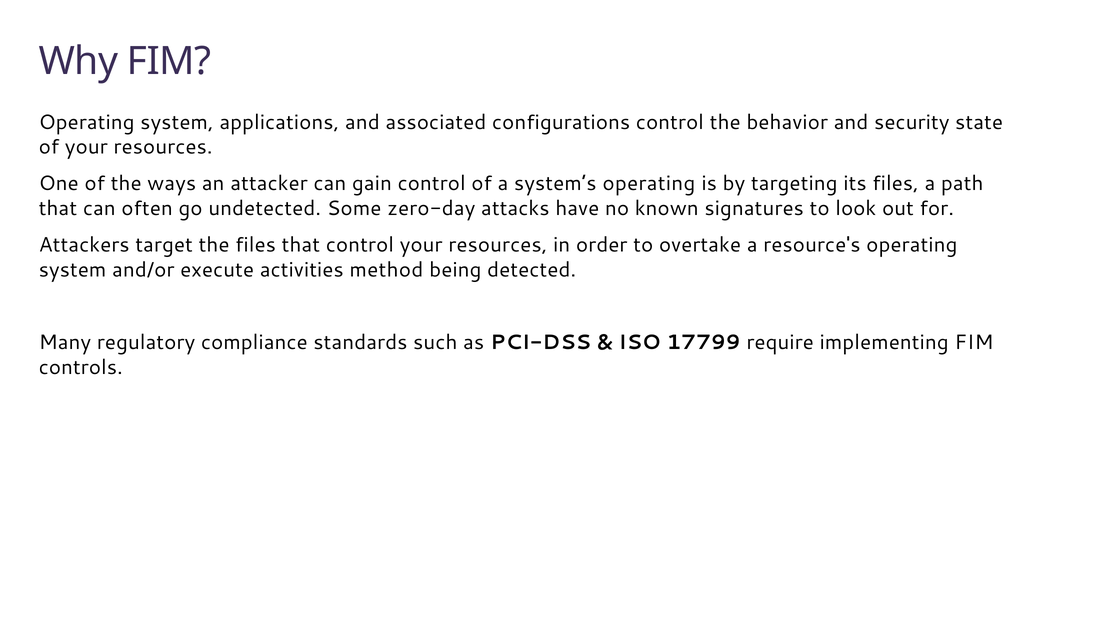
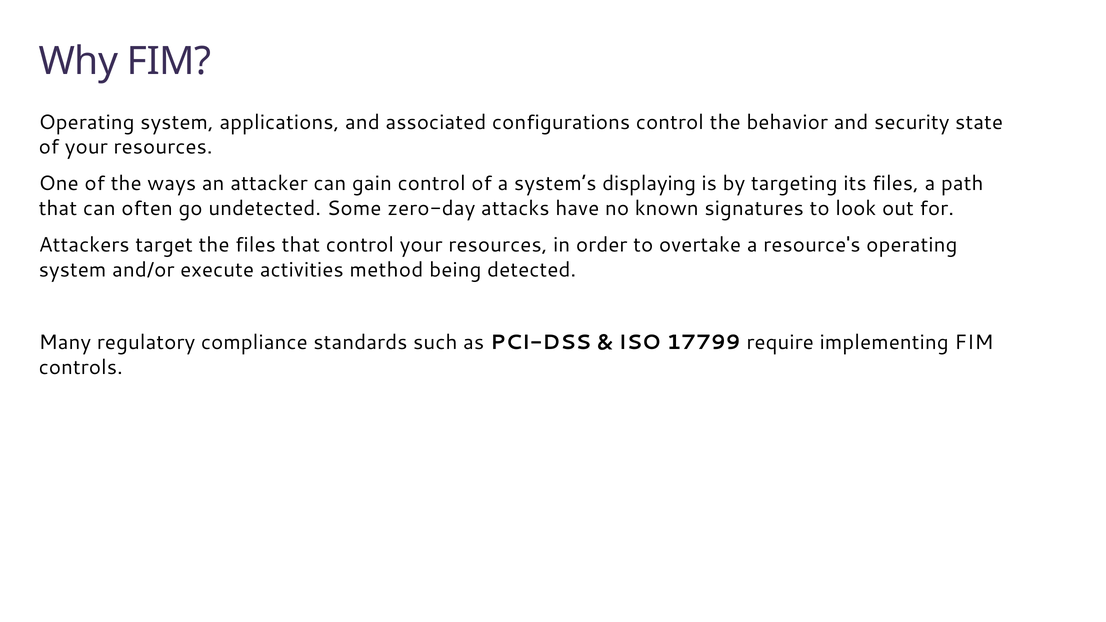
system’s operating: operating -> displaying
